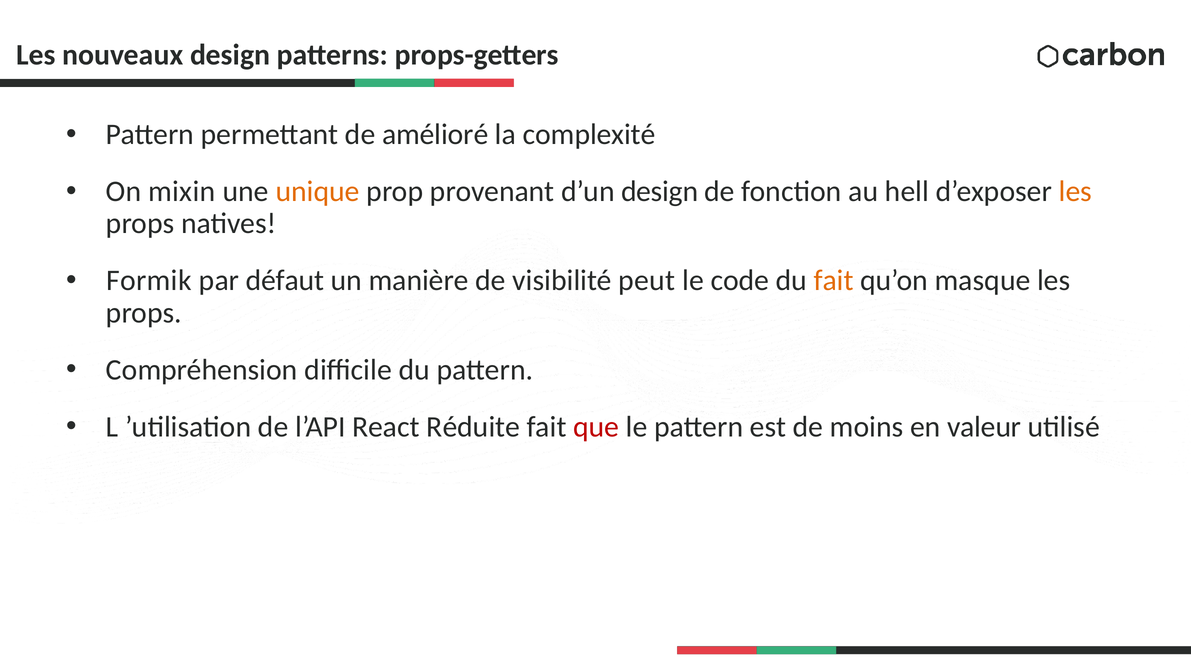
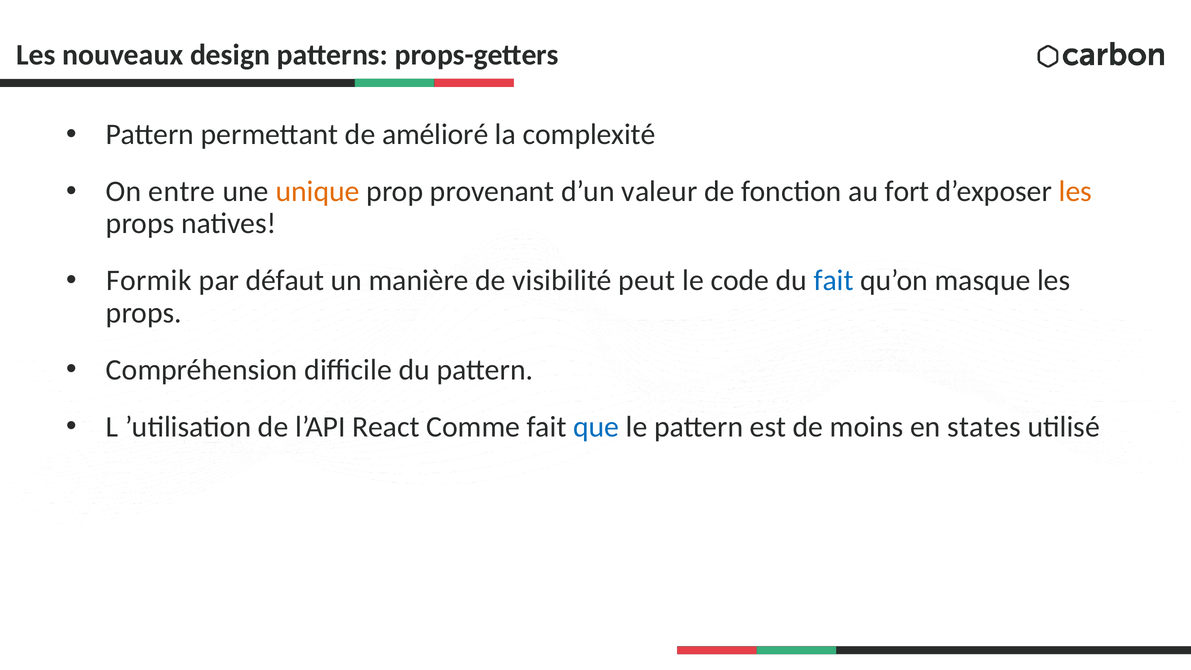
mixin: mixin -> entre
d’un design: design -> valeur
hell: hell -> fort
fait at (834, 281) colour: orange -> blue
Réduite: Réduite -> Comme
que colour: red -> blue
valeur: valeur -> states
